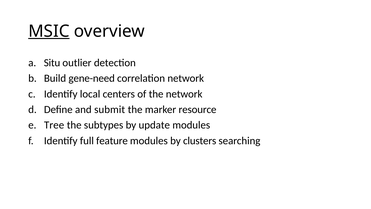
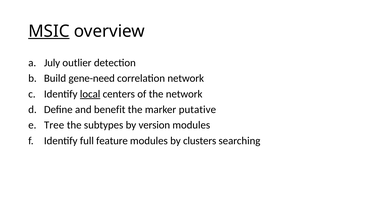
Situ: Situ -> July
local underline: none -> present
submit: submit -> benefit
resource: resource -> putative
update: update -> version
